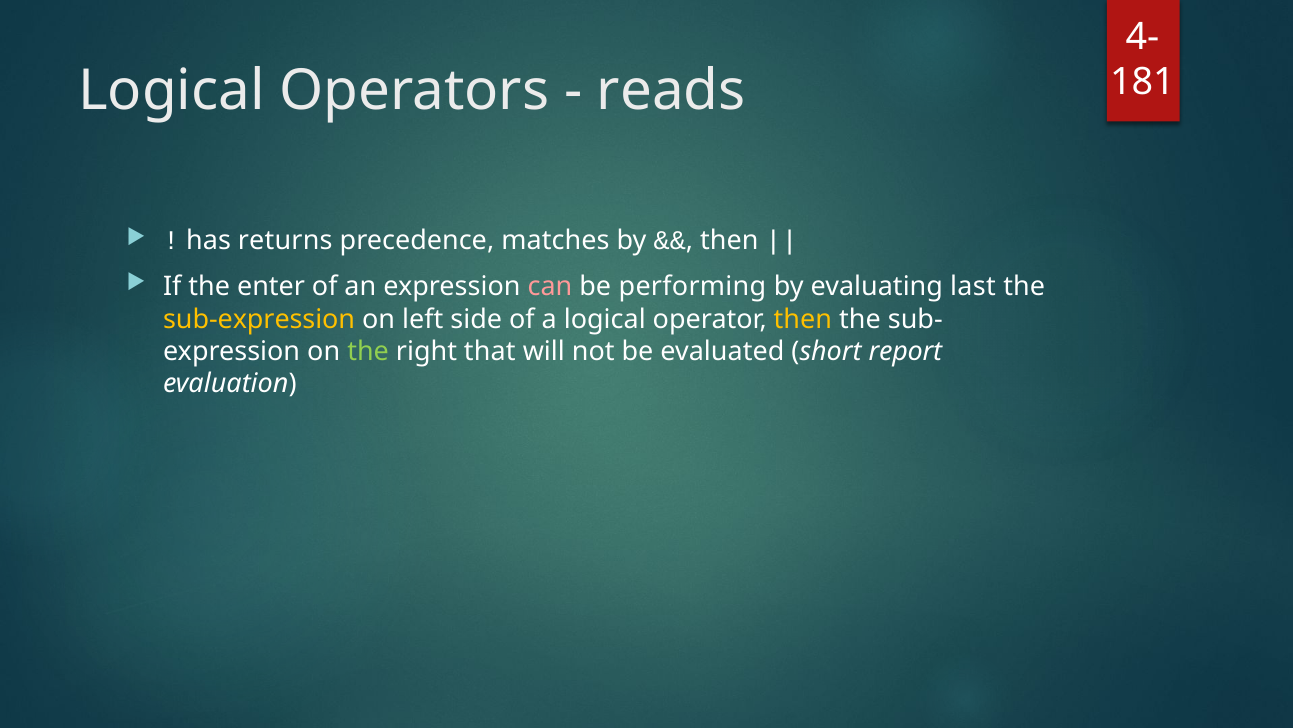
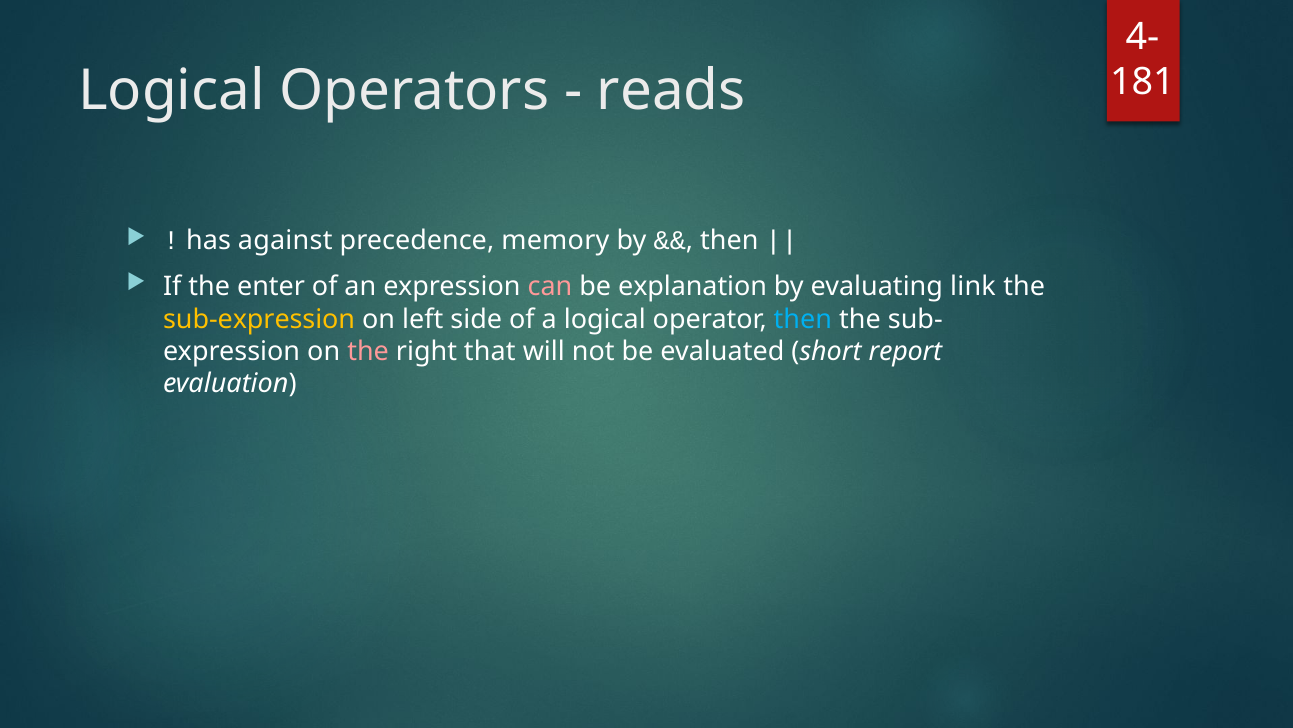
returns: returns -> against
matches: matches -> memory
performing: performing -> explanation
last: last -> link
then at (803, 319) colour: yellow -> light blue
the at (368, 351) colour: light green -> pink
